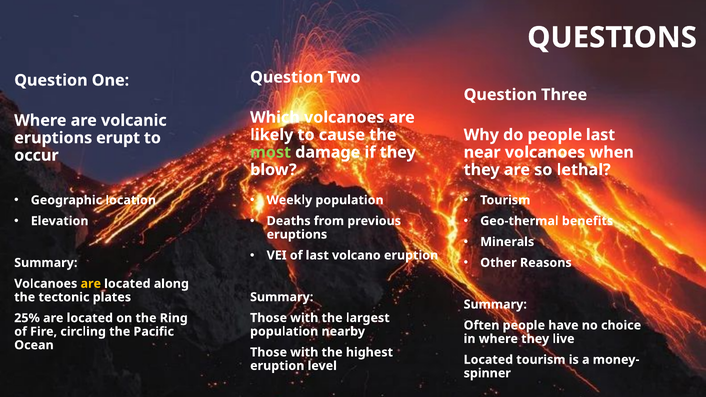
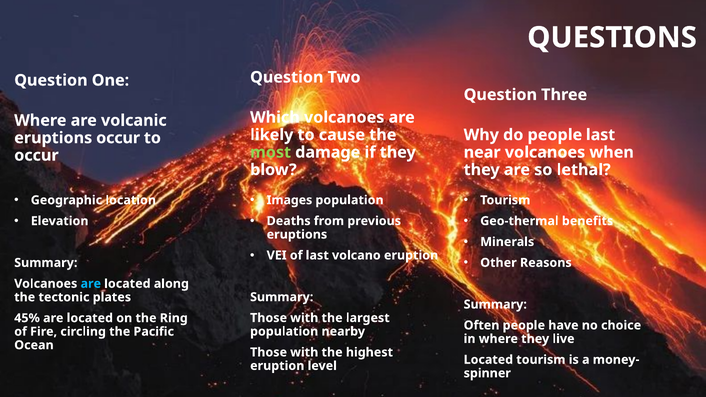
eruptions erupt: erupt -> occur
Weekly: Weekly -> Images
are at (91, 284) colour: yellow -> light blue
25%: 25% -> 45%
